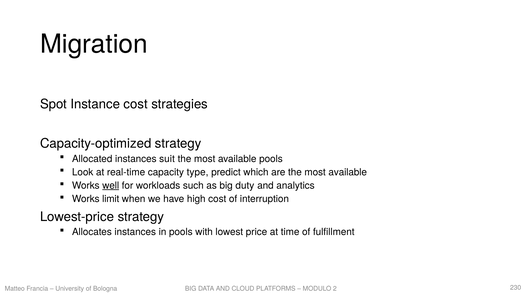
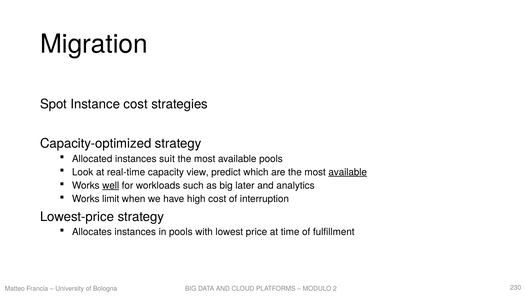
type: type -> view
available at (348, 172) underline: none -> present
duty: duty -> later
